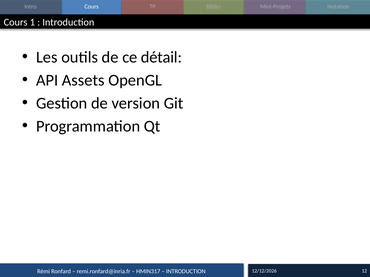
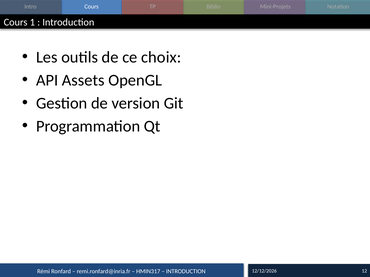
détail: détail -> choix
